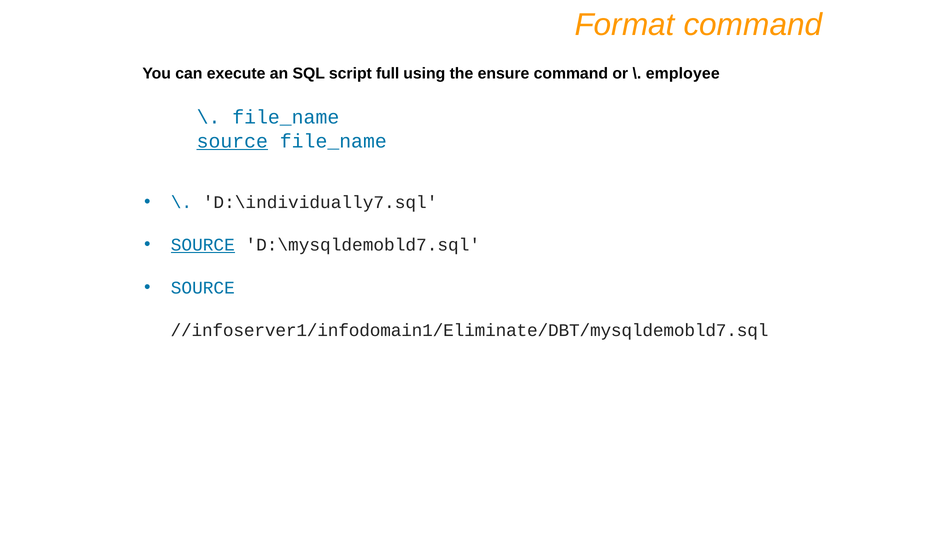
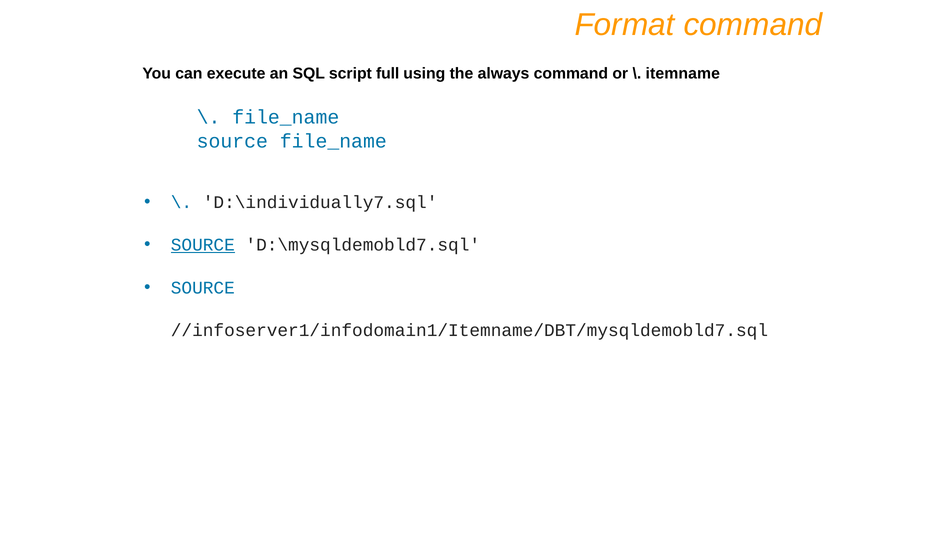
ensure: ensure -> always
employee: employee -> itemname
source at (232, 141) underline: present -> none
//infoserver1/infodomain1/Eliminate/DBT/mysqldemobld7.sql: //infoserver1/infodomain1/Eliminate/DBT/mysqldemobld7.sql -> //infoserver1/infodomain1/Itemname/DBT/mysqldemobld7.sql
